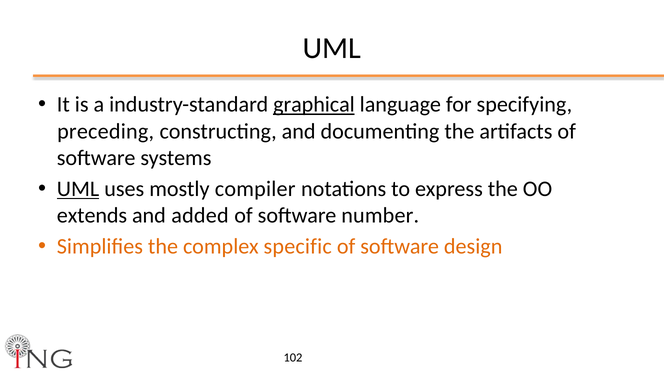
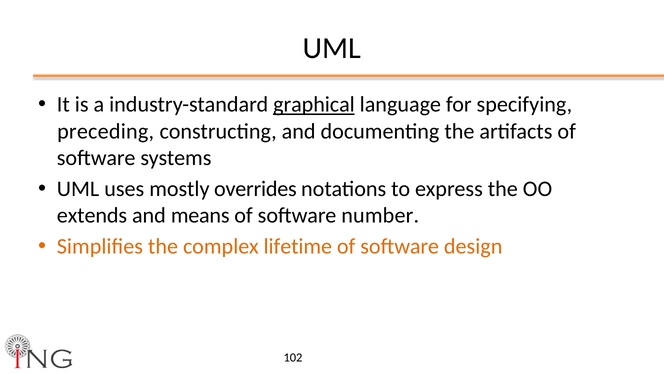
UML at (78, 189) underline: present -> none
compiler: compiler -> overrides
added: added -> means
specific: specific -> lifetime
